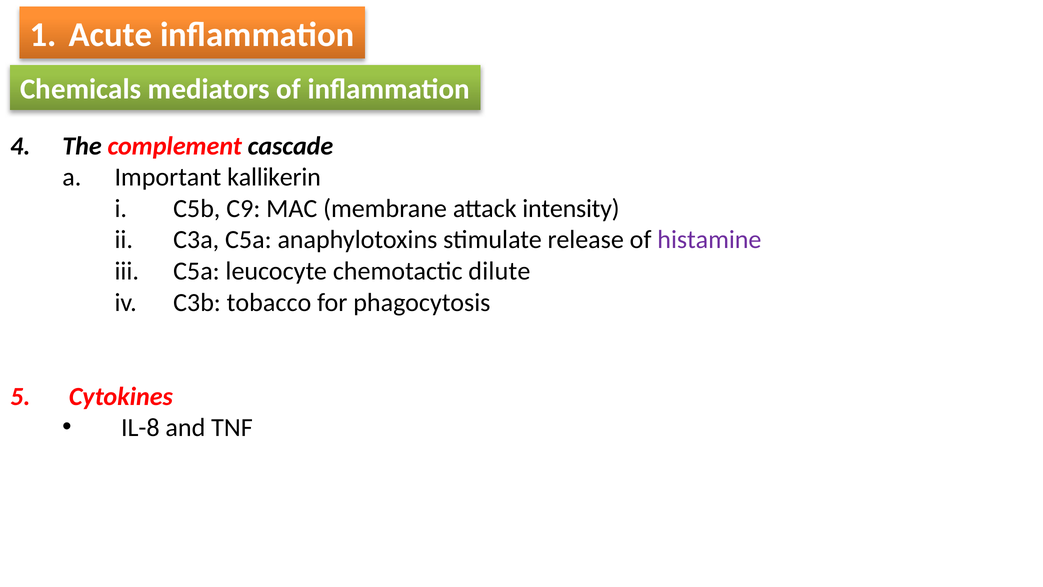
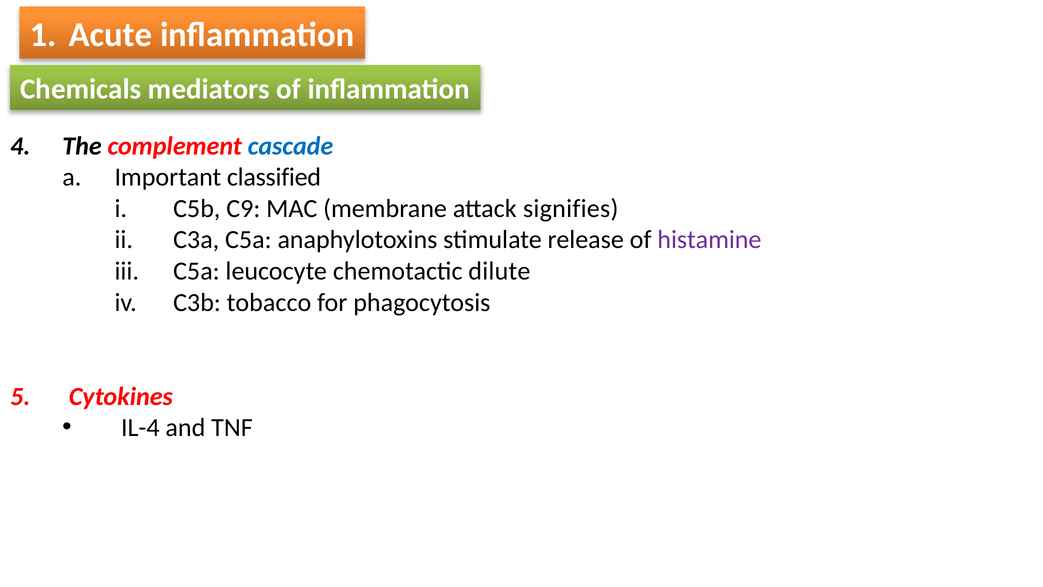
cascade colour: black -> blue
kallikerin: kallikerin -> classified
intensity: intensity -> signifies
IL-8: IL-8 -> IL-4
